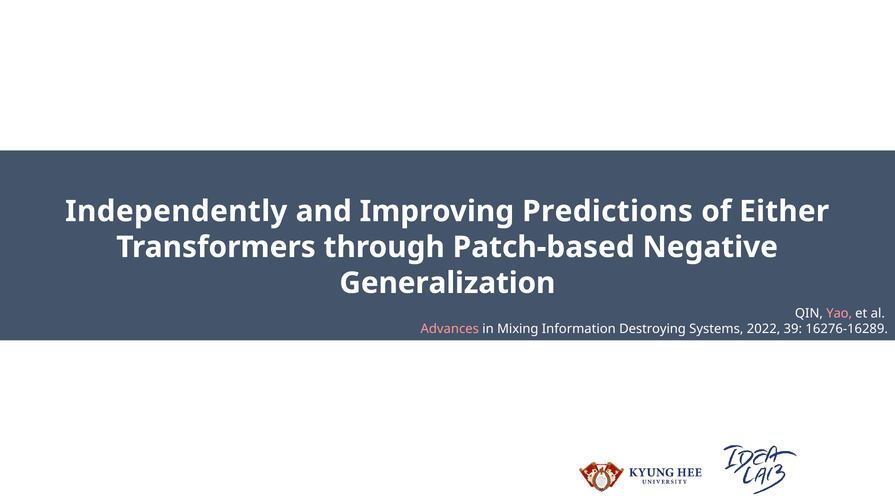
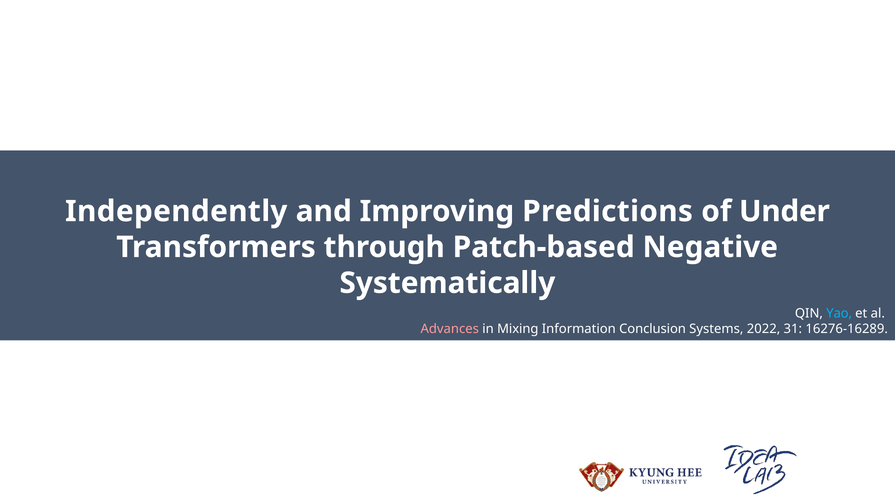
Either: Either -> Under
Generalization: Generalization -> Systematically
Yao colour: pink -> light blue
Destroying: Destroying -> Conclusion
39: 39 -> 31
